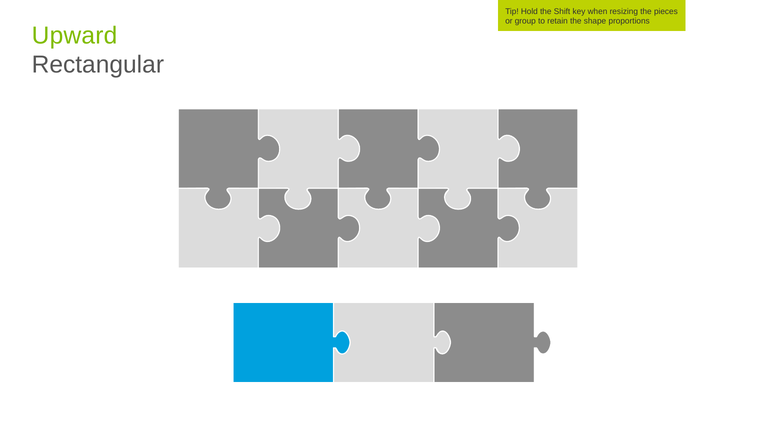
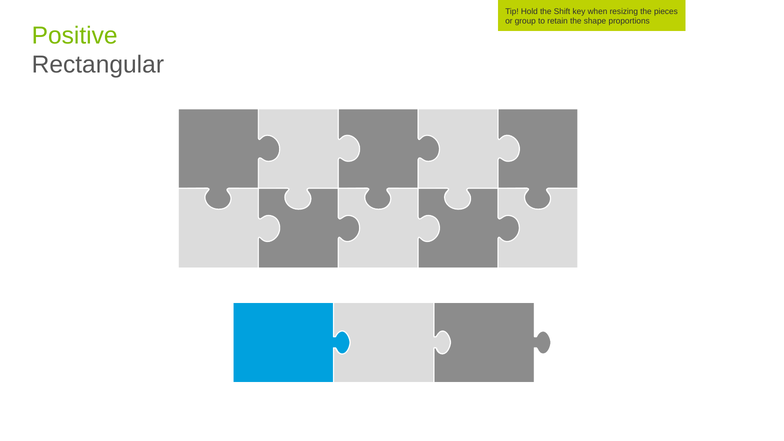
Upward: Upward -> Positive
